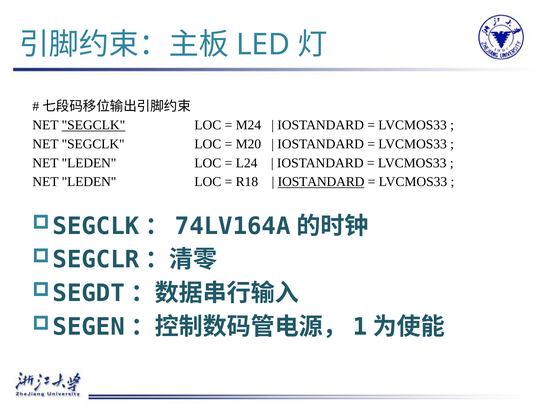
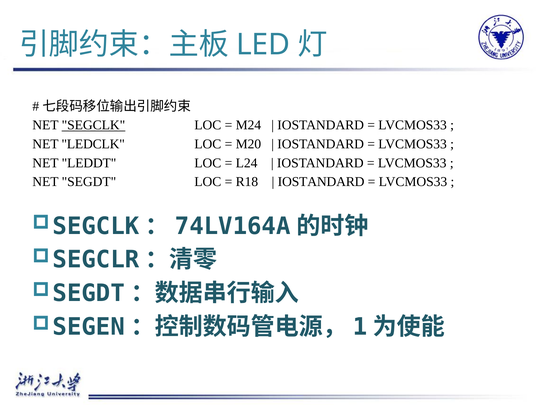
SEGCLK at (93, 144): SEGCLK -> LEDCLK
LEDEN at (89, 163): LEDEN -> LEDDT
LEDEN at (89, 182): LEDEN -> SEGDT
IOSTANDARD at (321, 182) underline: present -> none
